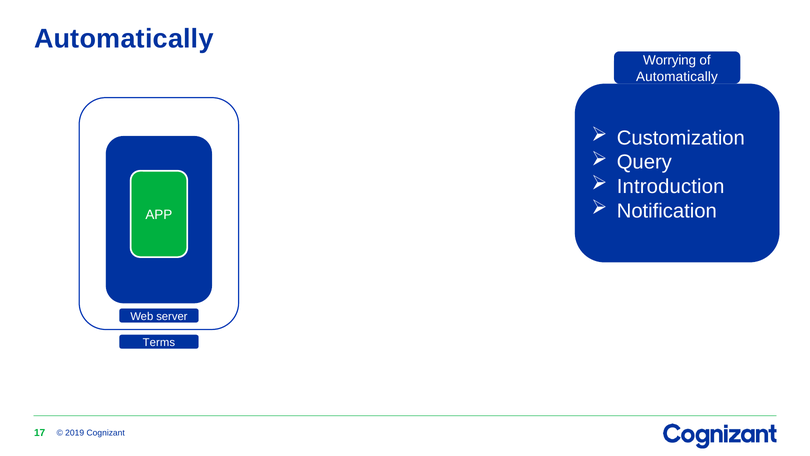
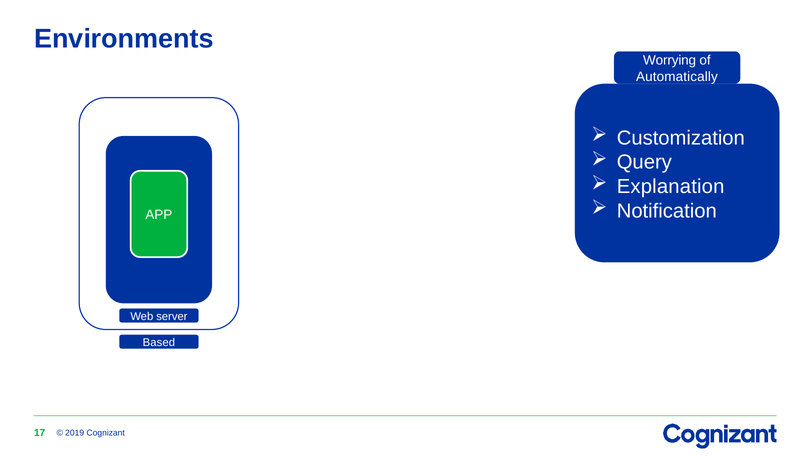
Automatically at (124, 39): Automatically -> Environments
Introduction: Introduction -> Explanation
Terms: Terms -> Based
